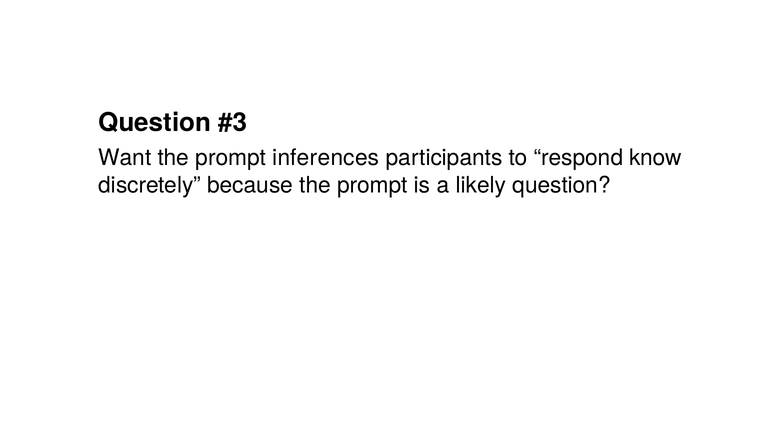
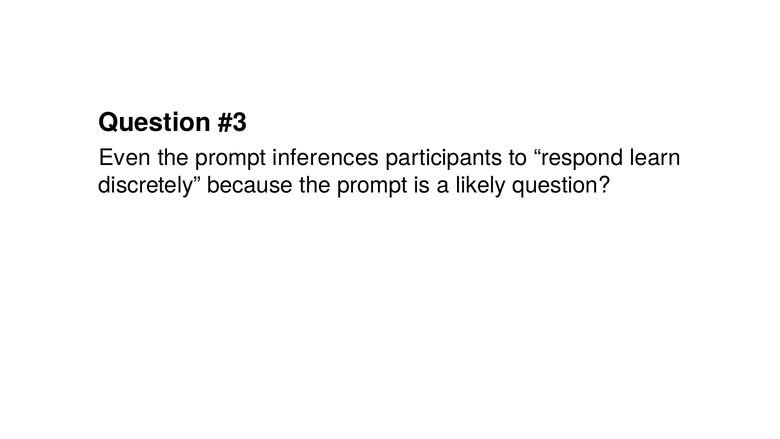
Want: Want -> Even
know: know -> learn
